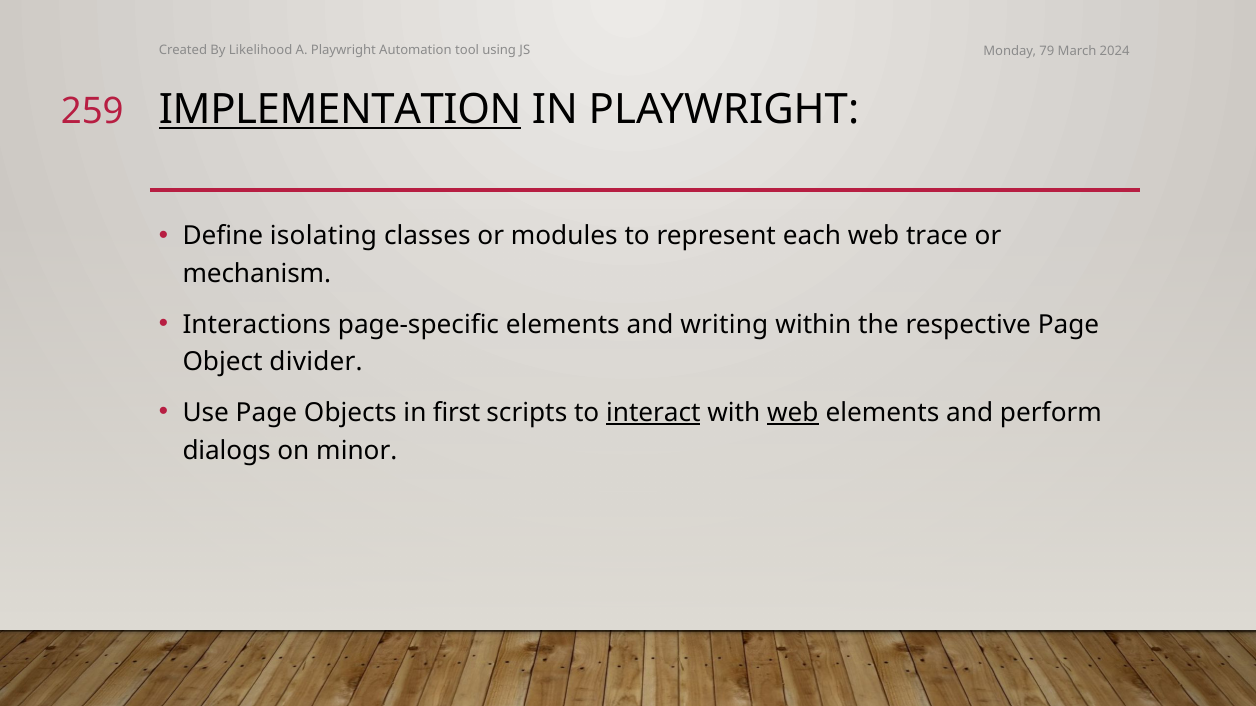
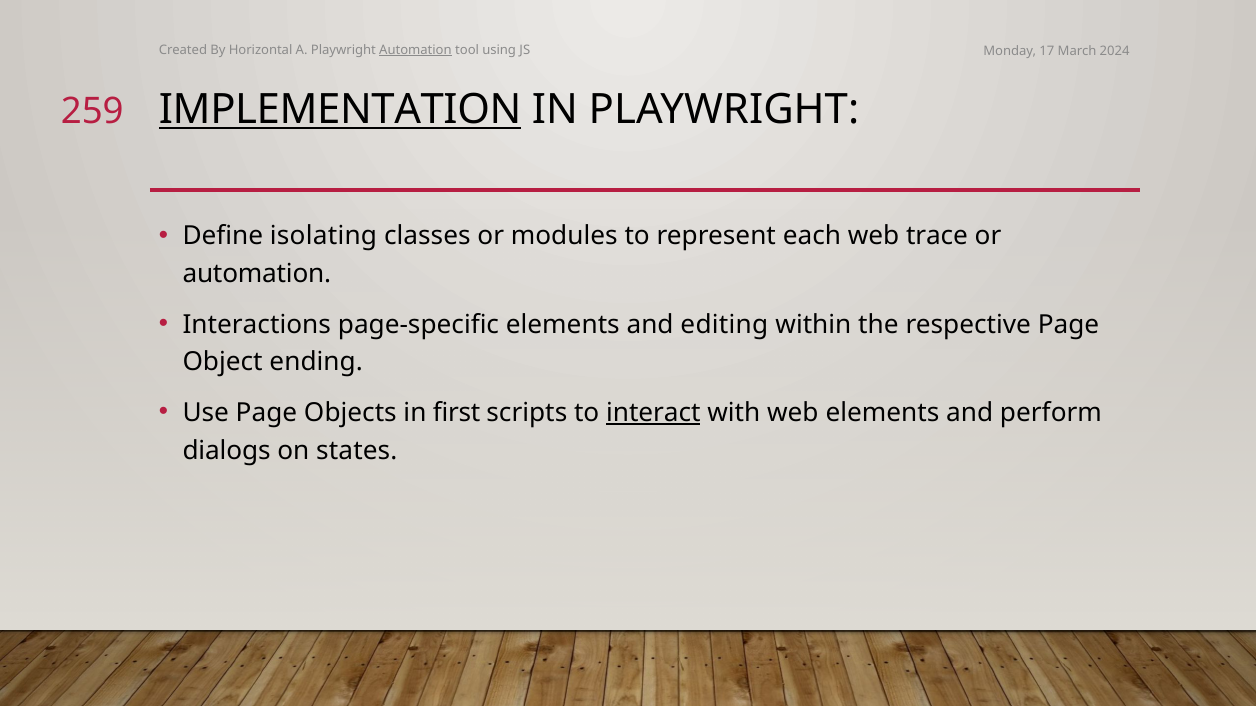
Likelihood: Likelihood -> Horizontal
Automation at (415, 50) underline: none -> present
79: 79 -> 17
mechanism at (257, 274): mechanism -> automation
writing: writing -> editing
divider: divider -> ending
web at (793, 413) underline: present -> none
minor: minor -> states
